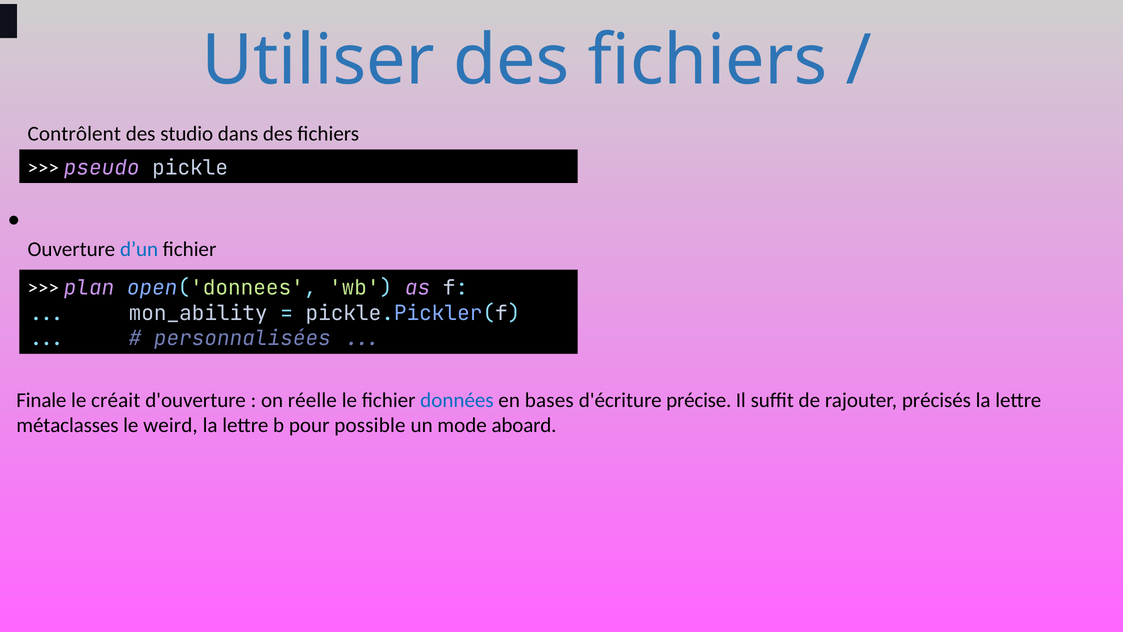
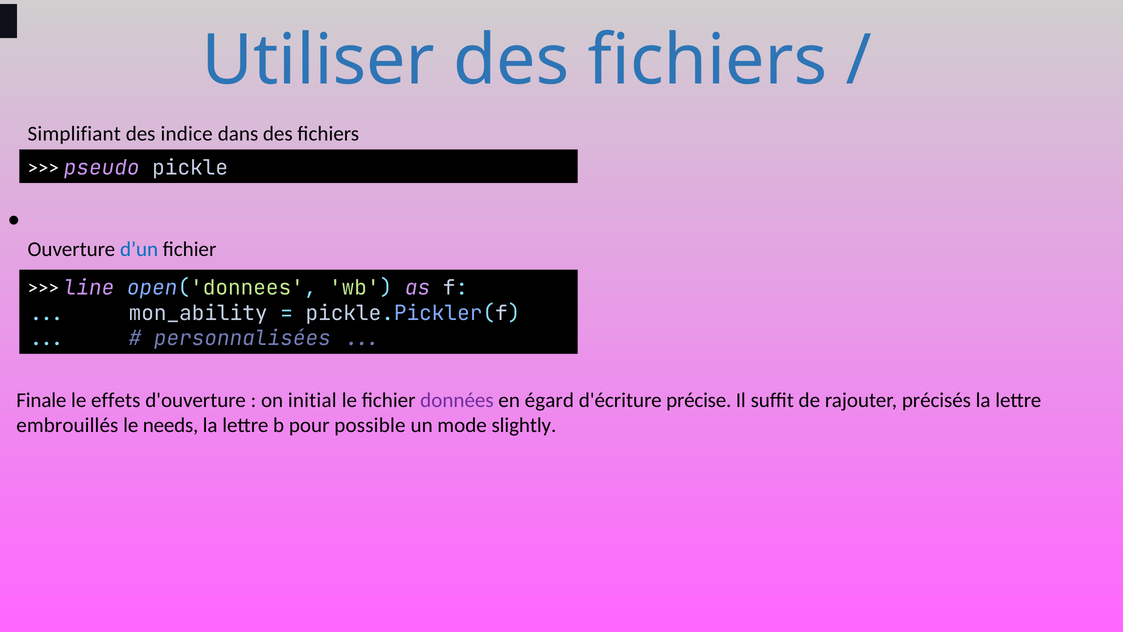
Contrôlent: Contrôlent -> Simplifiant
studio: studio -> indice
plan: plan -> line
créait: créait -> effets
réelle: réelle -> initial
données colour: blue -> purple
bases: bases -> égard
métaclasses: métaclasses -> embrouillés
weird: weird -> needs
aboard: aboard -> slightly
